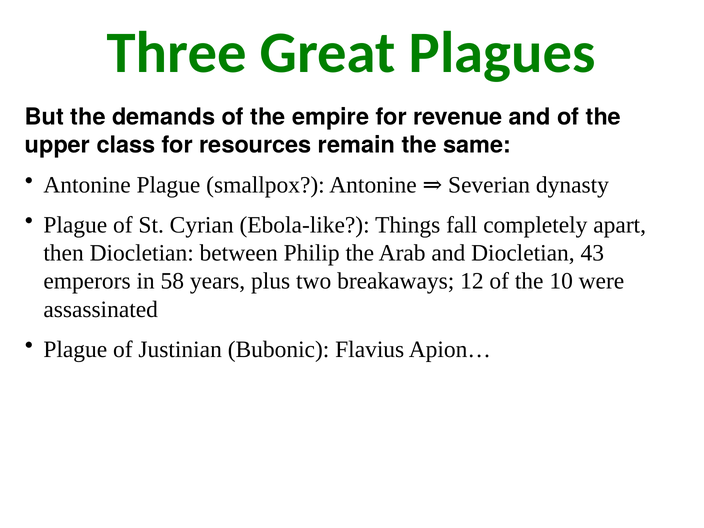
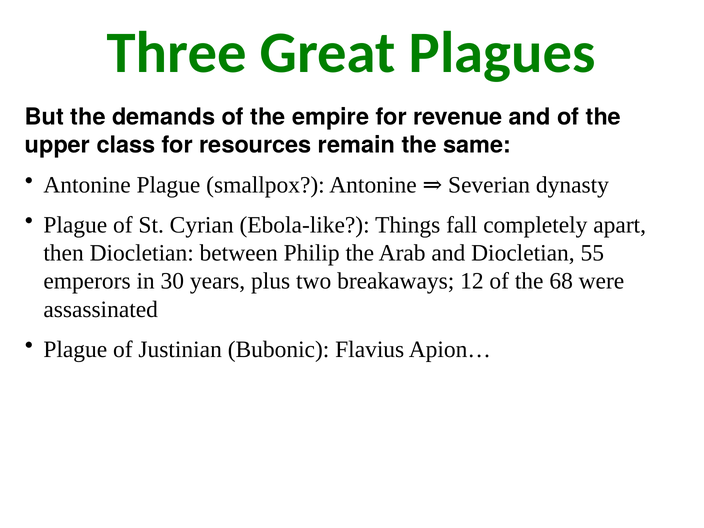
43: 43 -> 55
58: 58 -> 30
10: 10 -> 68
